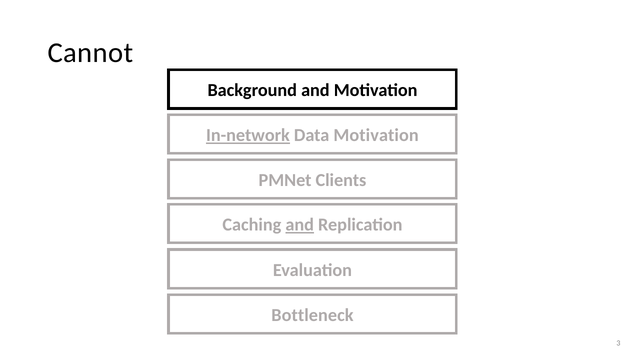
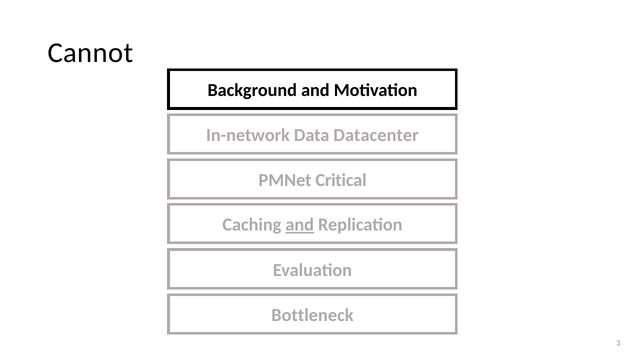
In-network underline: present -> none
Data Motivation: Motivation -> Datacenter
Clients: Clients -> Critical
